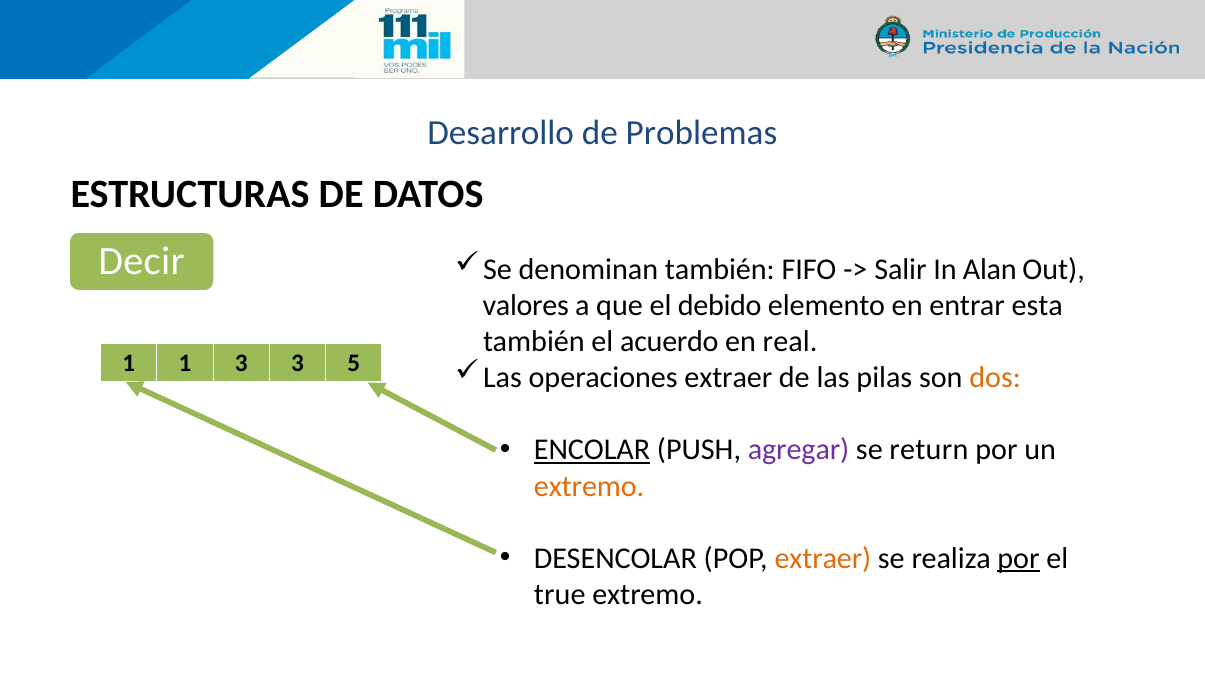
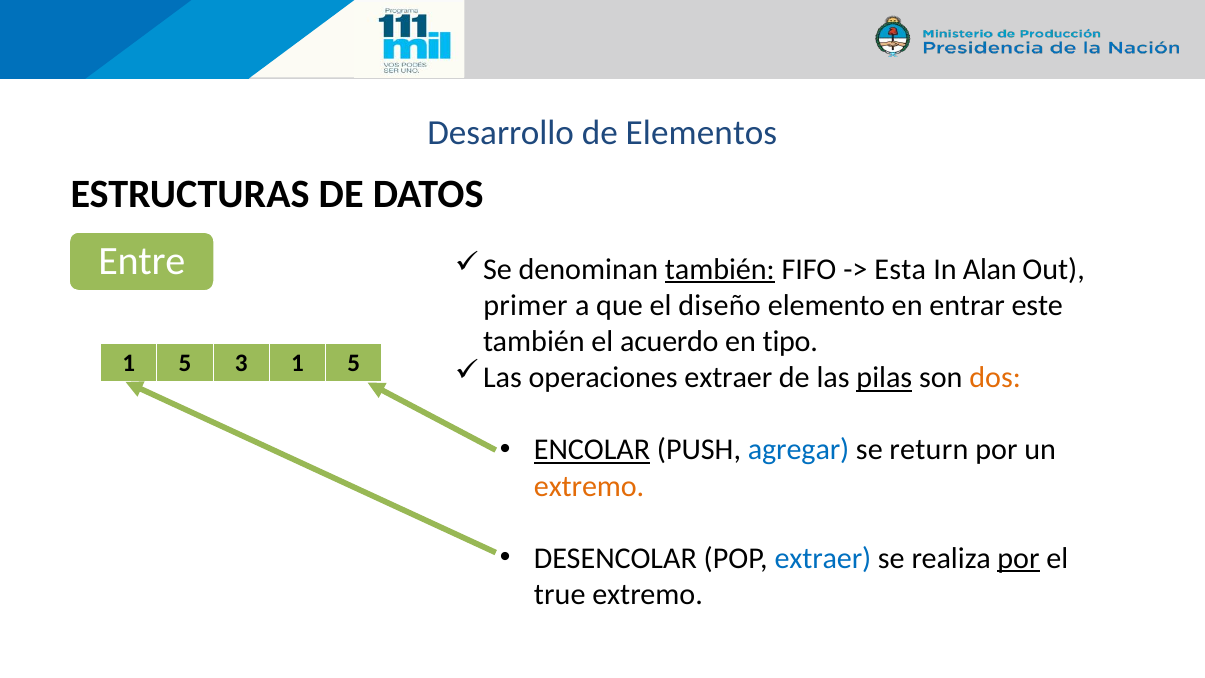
Problemas: Problemas -> Elementos
Decir: Decir -> Entre
también at (720, 269) underline: none -> present
Salir: Salir -> Esta
valores: valores -> primer
debido: debido -> diseño
esta: esta -> este
real: real -> tipo
1 at (185, 363): 1 -> 5
3 3: 3 -> 1
pilas underline: none -> present
agregar colour: purple -> blue
extraer at (823, 558) colour: orange -> blue
